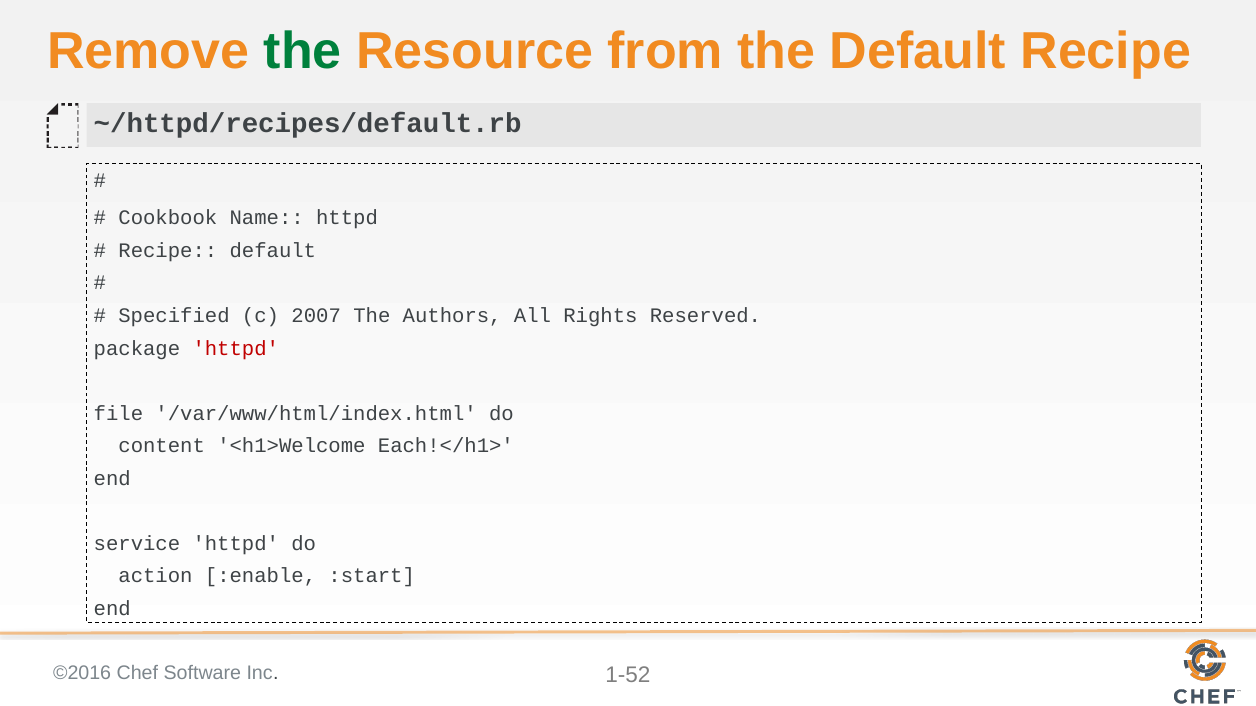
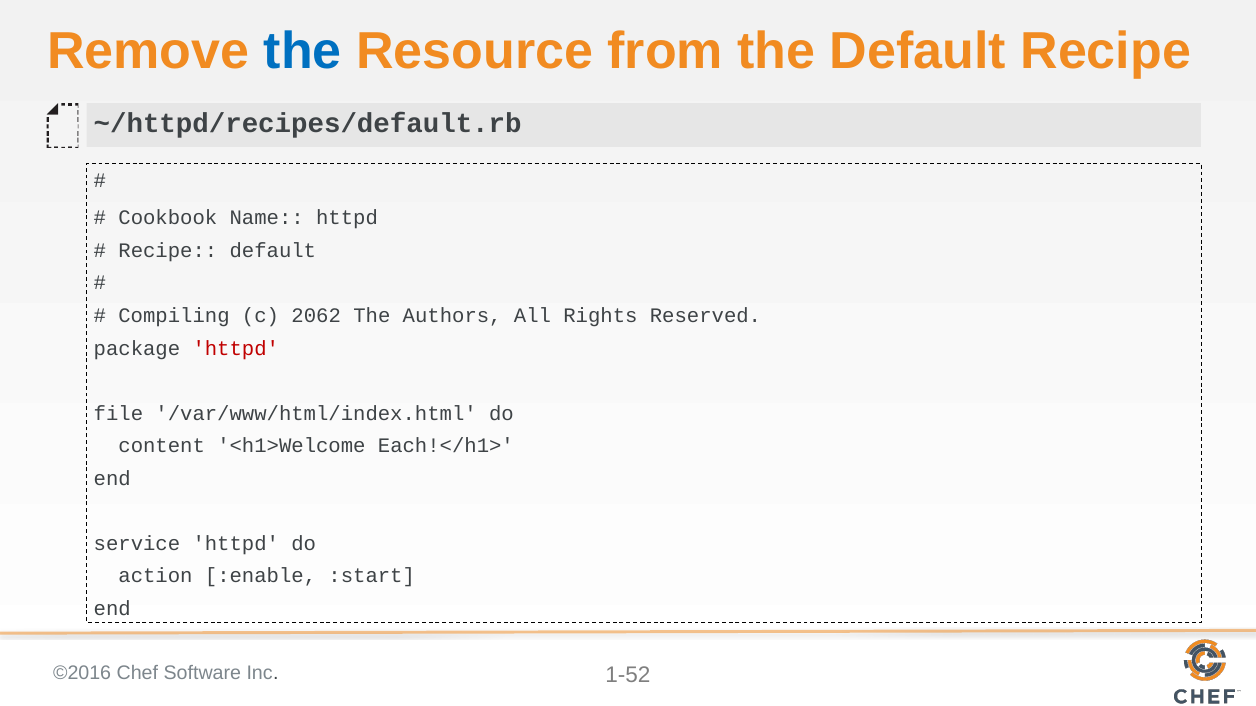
the at (303, 51) colour: green -> blue
Specified: Specified -> Compiling
2007: 2007 -> 2062
